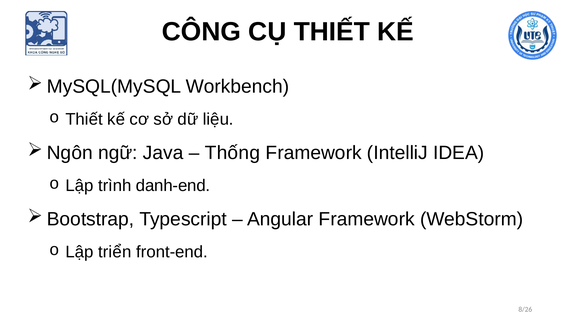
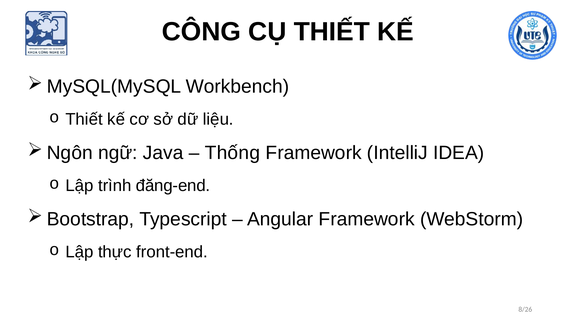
danh-end: danh-end -> đăng-end
triển: triển -> thực
